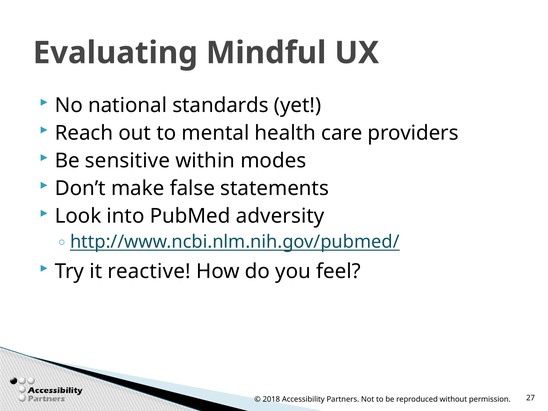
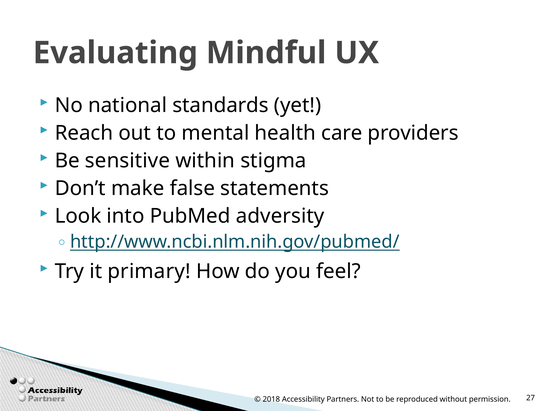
modes: modes -> stigma
reactive: reactive -> primary
